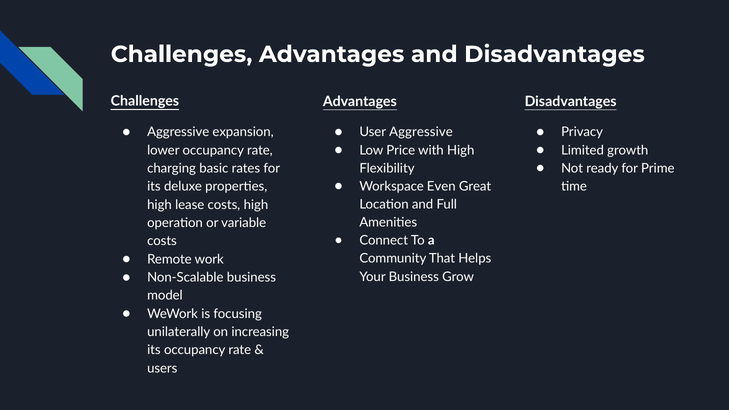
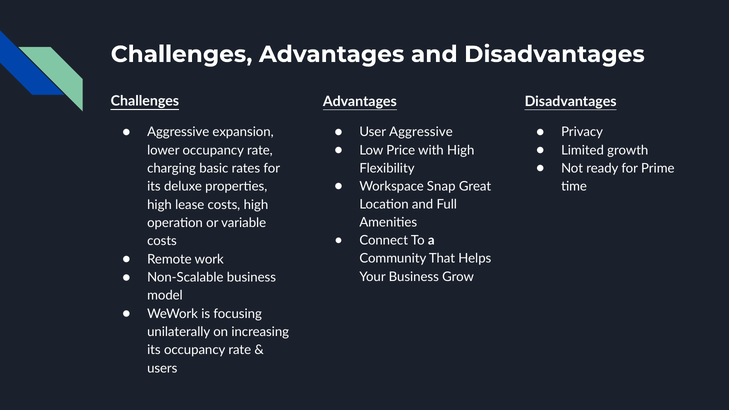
Even: Even -> Snap
